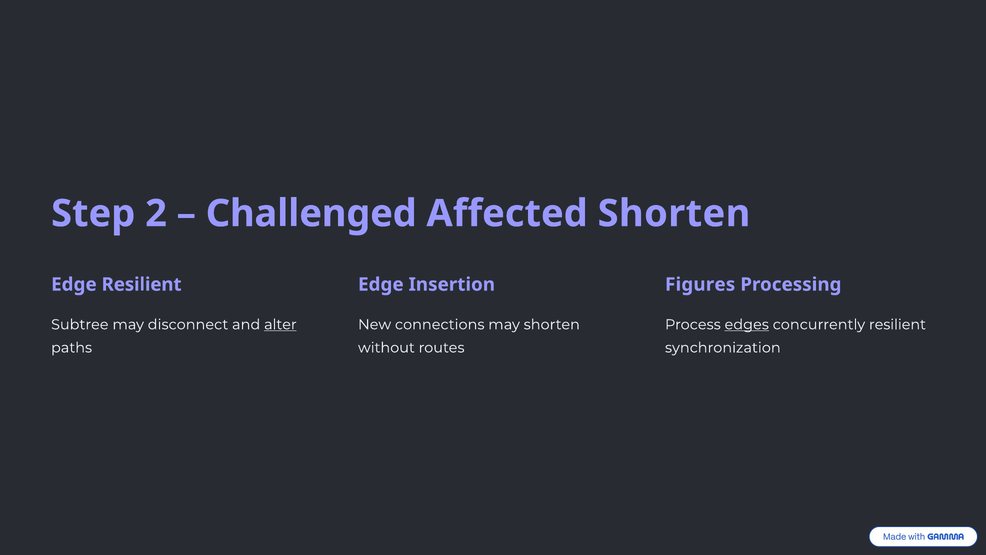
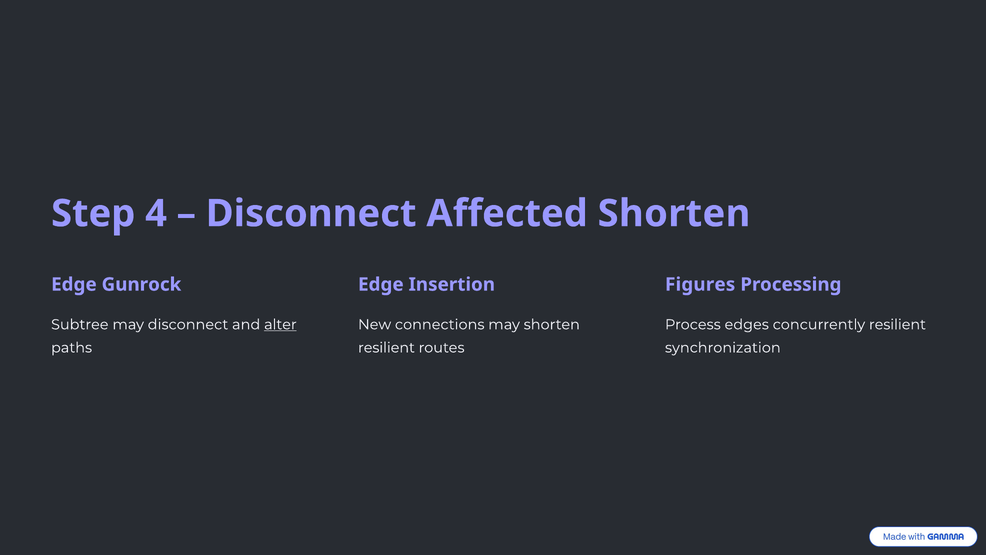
2: 2 -> 4
Challenged at (311, 213): Challenged -> Disconnect
Edge Resilient: Resilient -> Gunrock
edges underline: present -> none
without at (386, 347): without -> resilient
